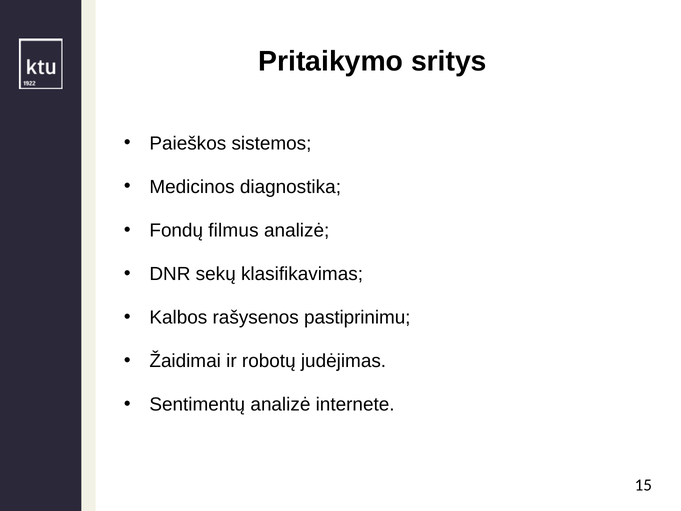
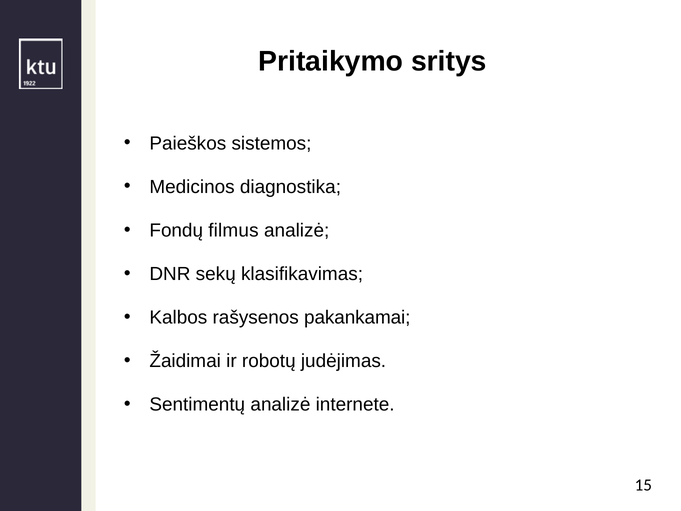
pastiprinimu: pastiprinimu -> pakankamai
